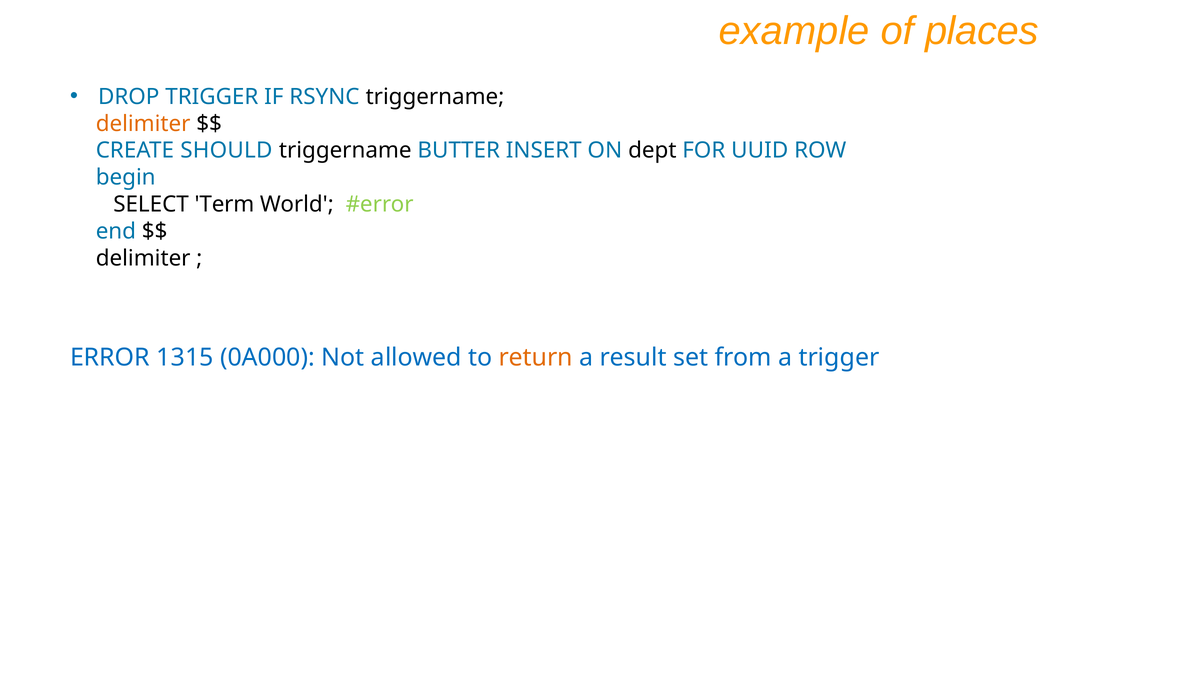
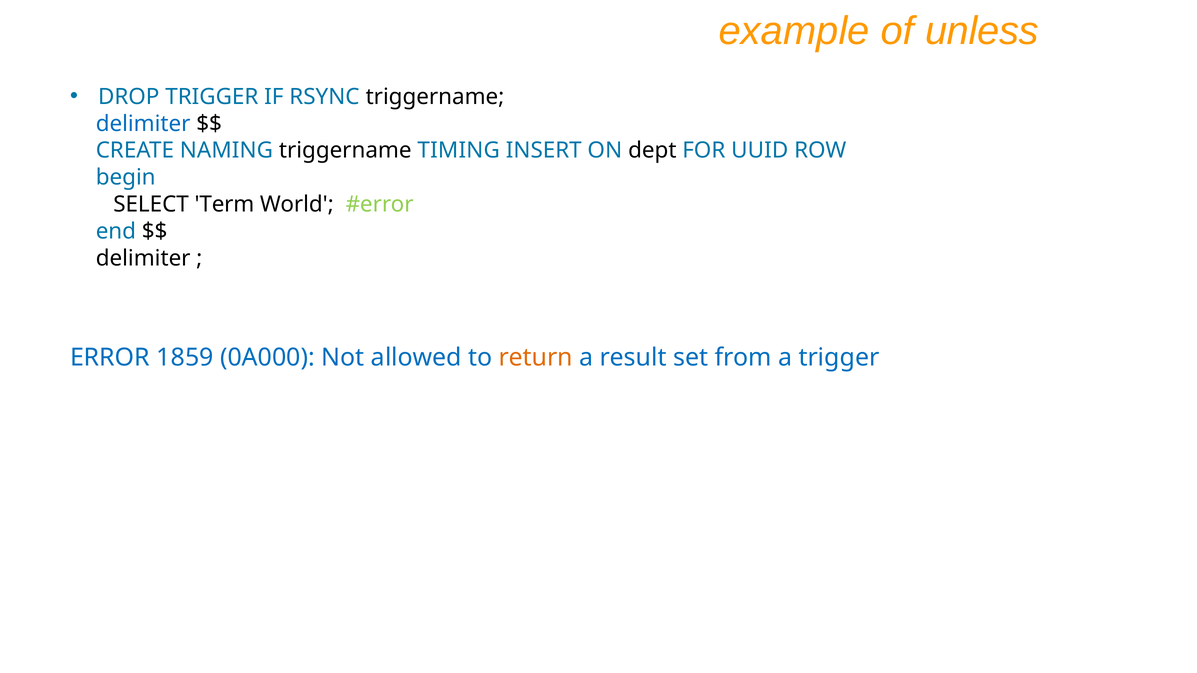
places: places -> unless
delimiter at (143, 124) colour: orange -> blue
SHOULD: SHOULD -> NAMING
BUTTER: BUTTER -> TIMING
1315: 1315 -> 1859
